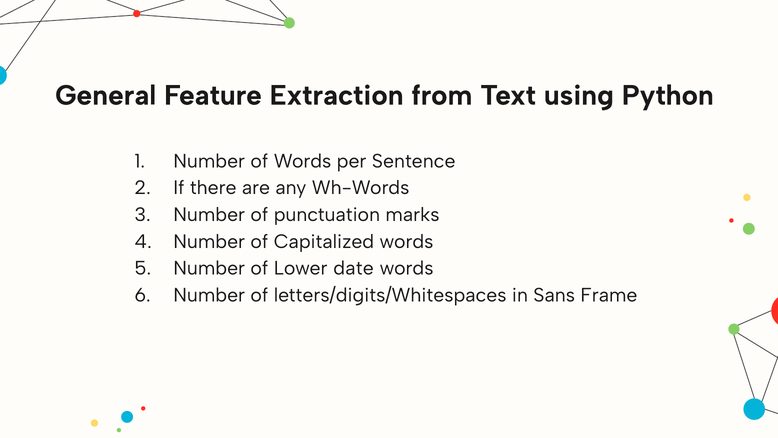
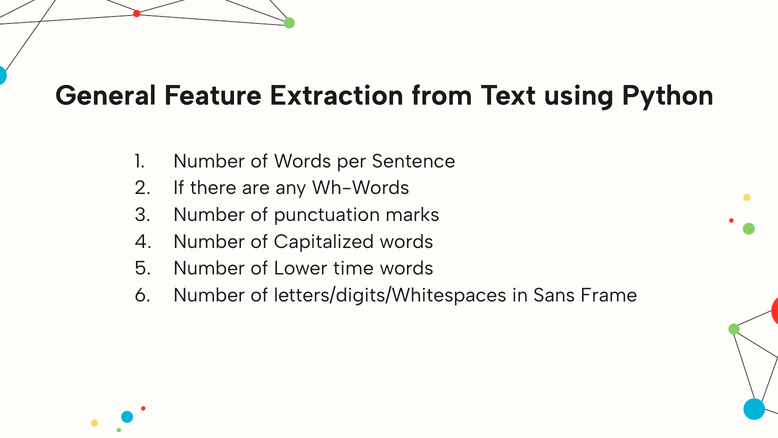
date: date -> time
